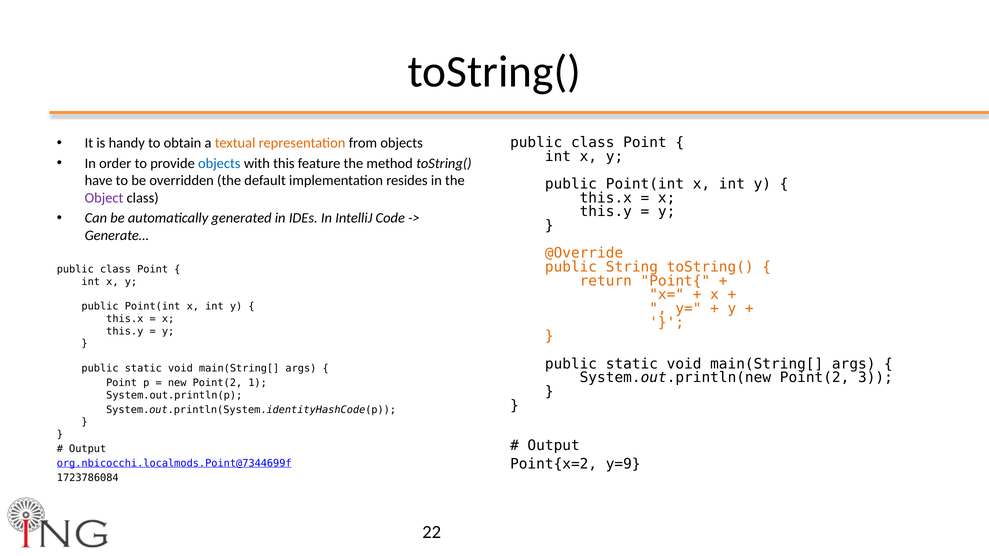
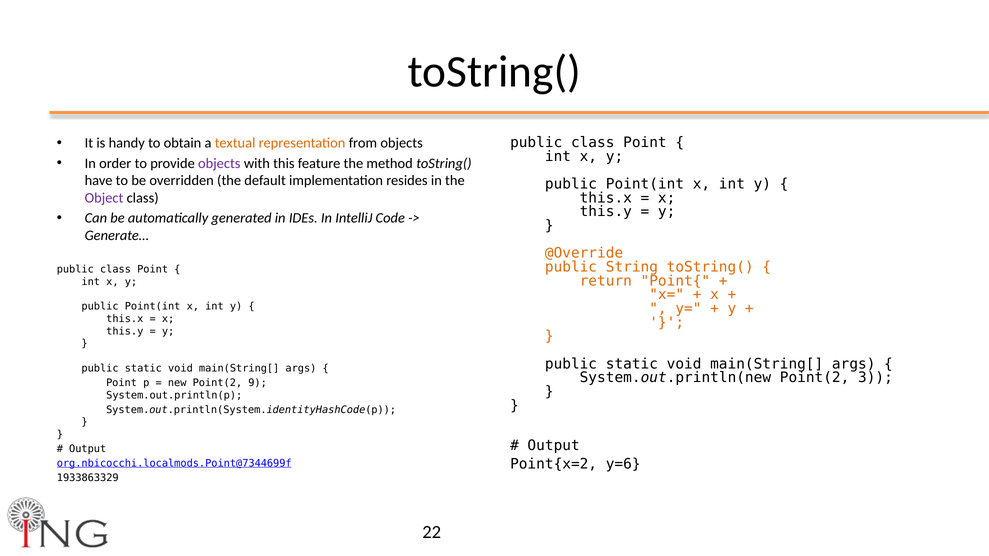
objects at (219, 163) colour: blue -> purple
1: 1 -> 9
y=9: y=9 -> y=6
1723786084: 1723786084 -> 1933863329
